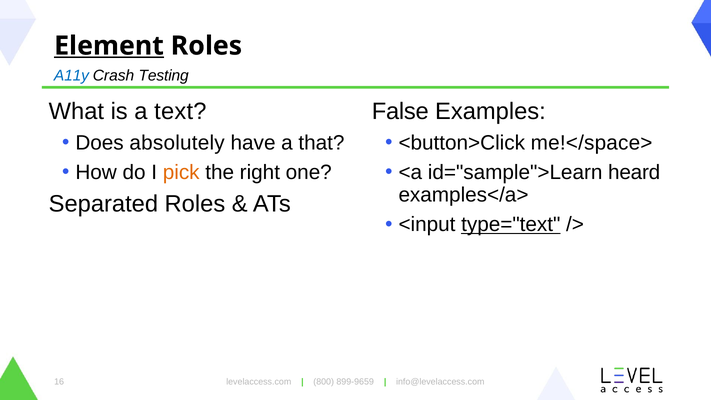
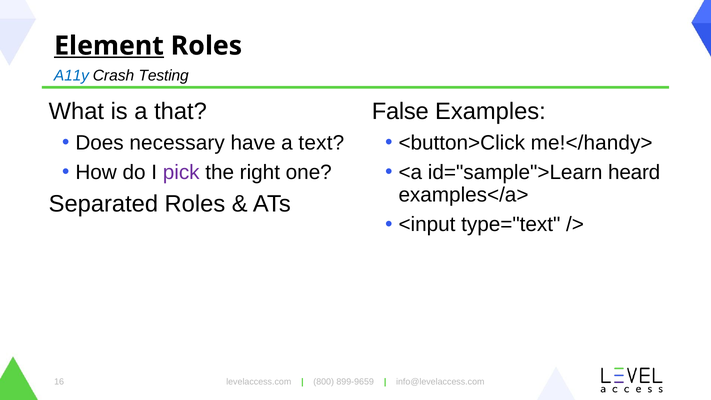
text: text -> that
absolutely: absolutely -> necessary
that: that -> text
me!</space>: me!</space> -> me!</handy>
pick colour: orange -> purple
type="text underline: present -> none
